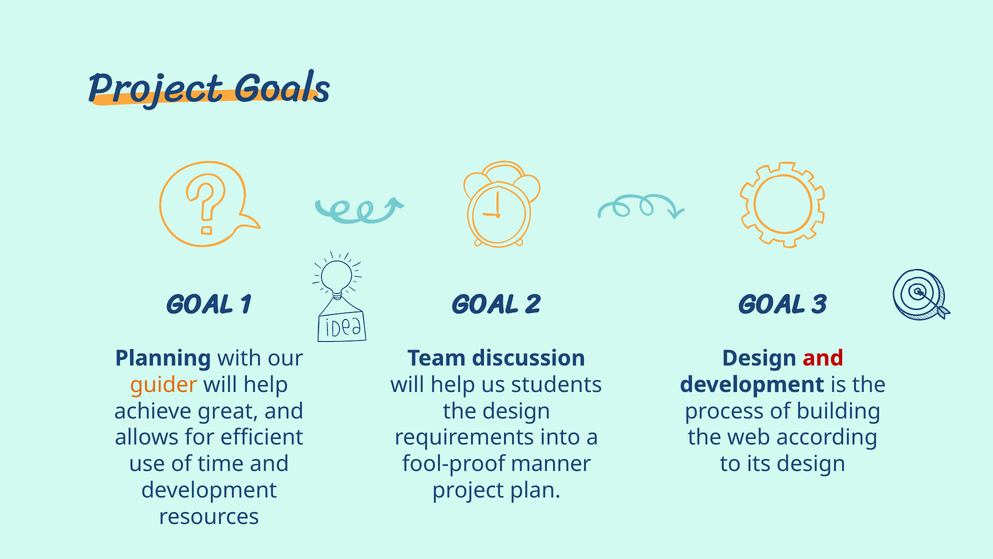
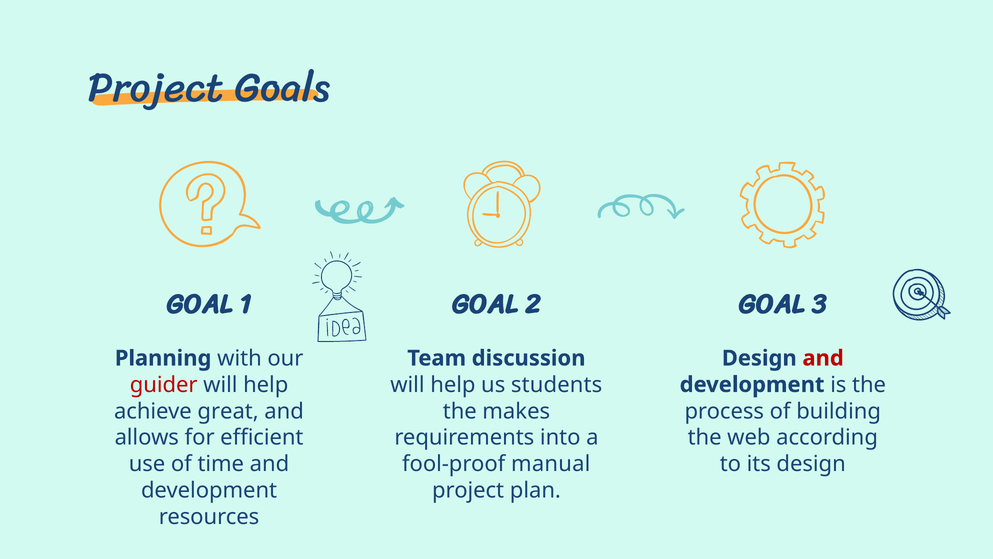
guider colour: orange -> red
the design: design -> makes
manner: manner -> manual
